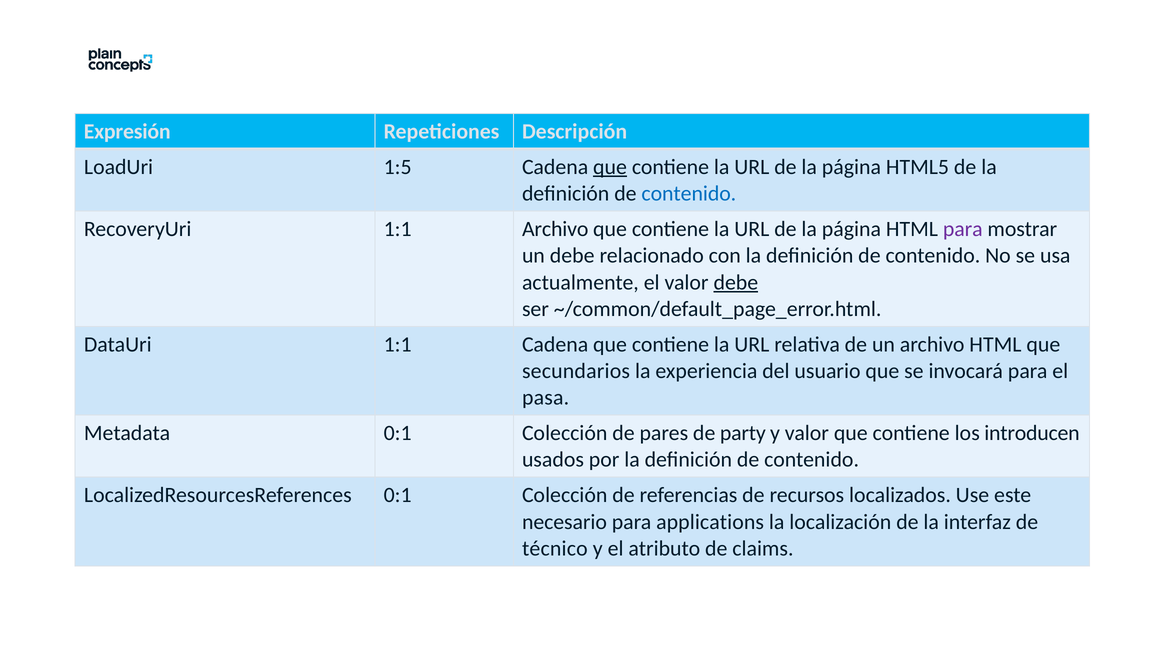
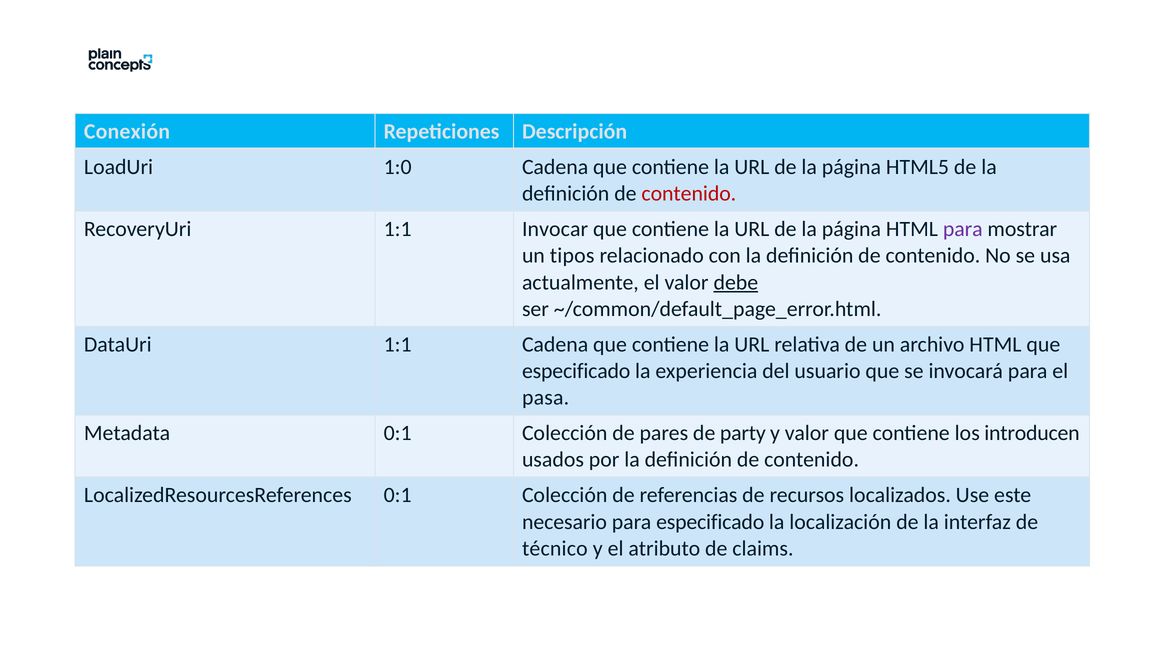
Expresión: Expresión -> Conexión
1:5: 1:5 -> 1:0
que at (610, 167) underline: present -> none
contenido at (689, 194) colour: blue -> red
1:1 Archivo: Archivo -> Invocar
un debe: debe -> tipos
secundarios at (576, 371): secundarios -> especificado
para applications: applications -> especificado
